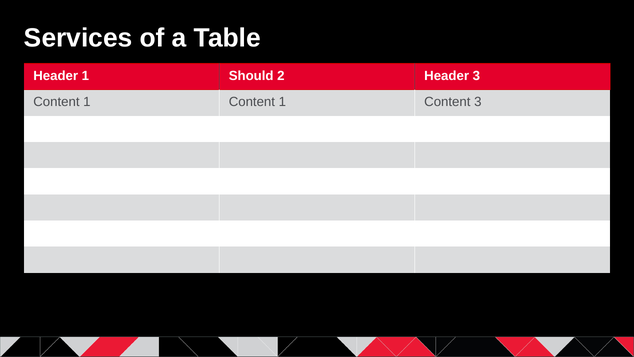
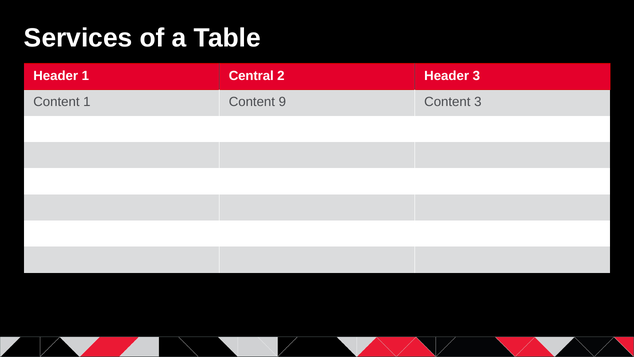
Should: Should -> Central
1 Content 1: 1 -> 9
